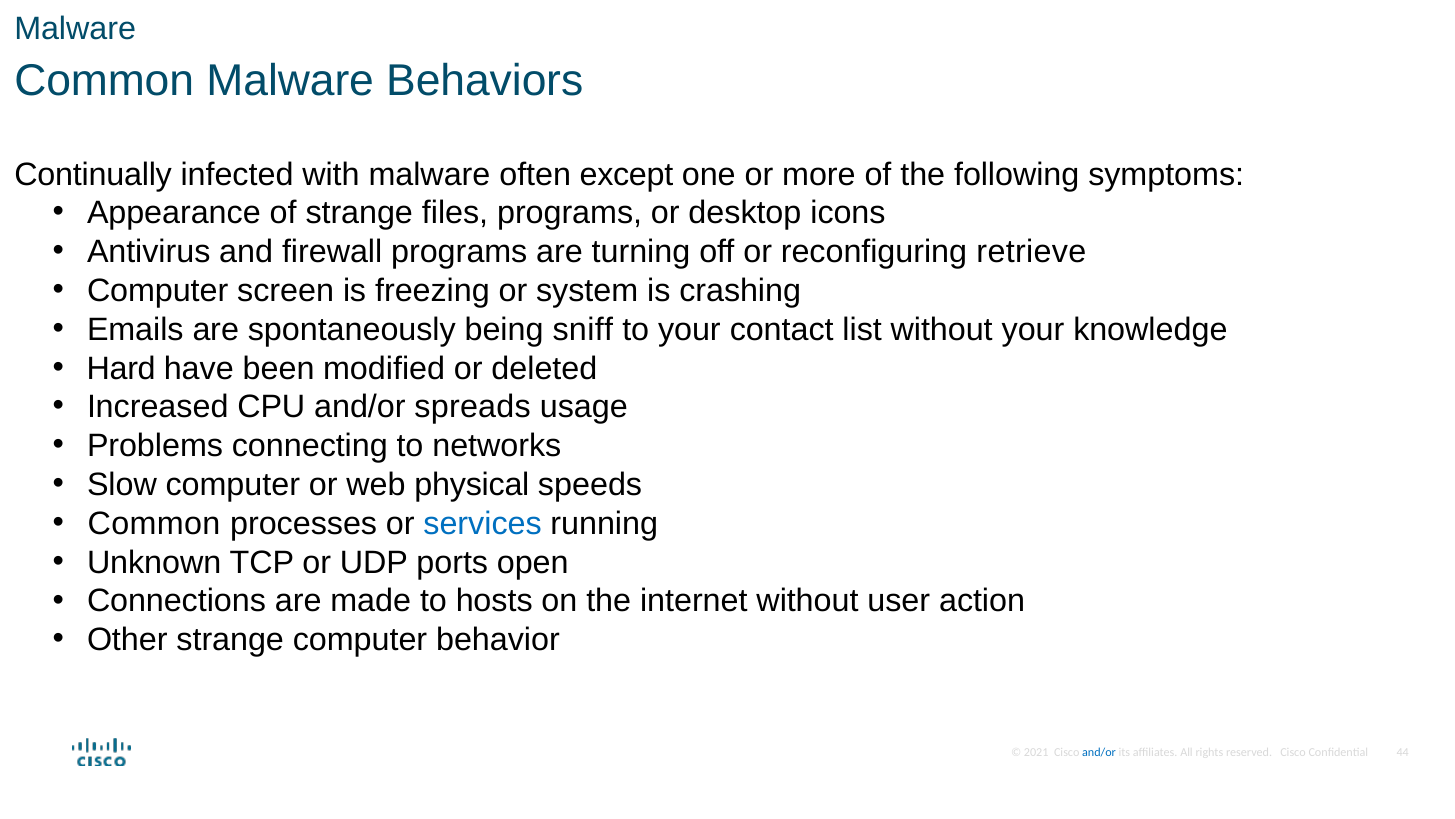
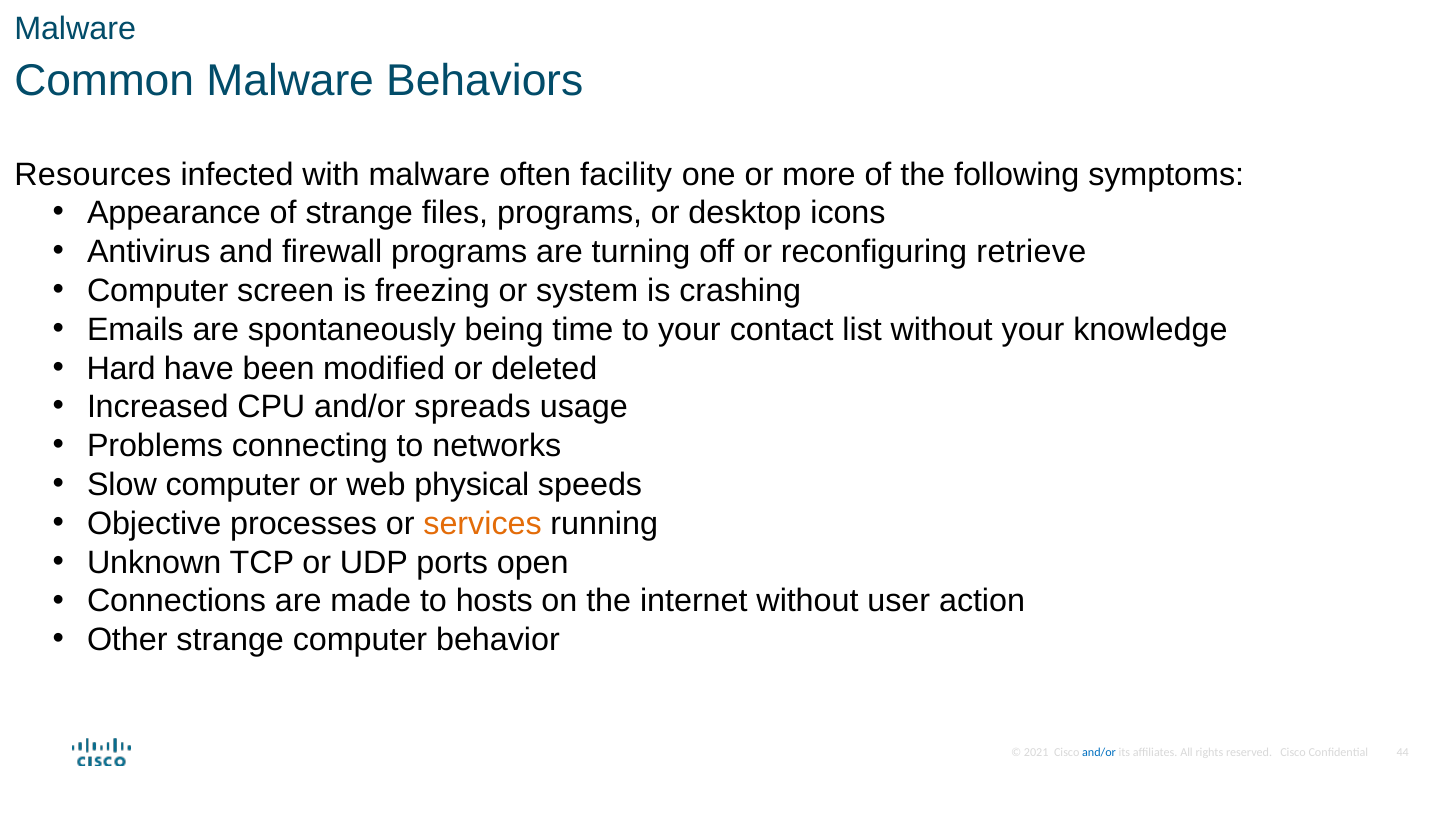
Continually: Continually -> Resources
except: except -> facility
sniff: sniff -> time
Common at (154, 523): Common -> Objective
services colour: blue -> orange
